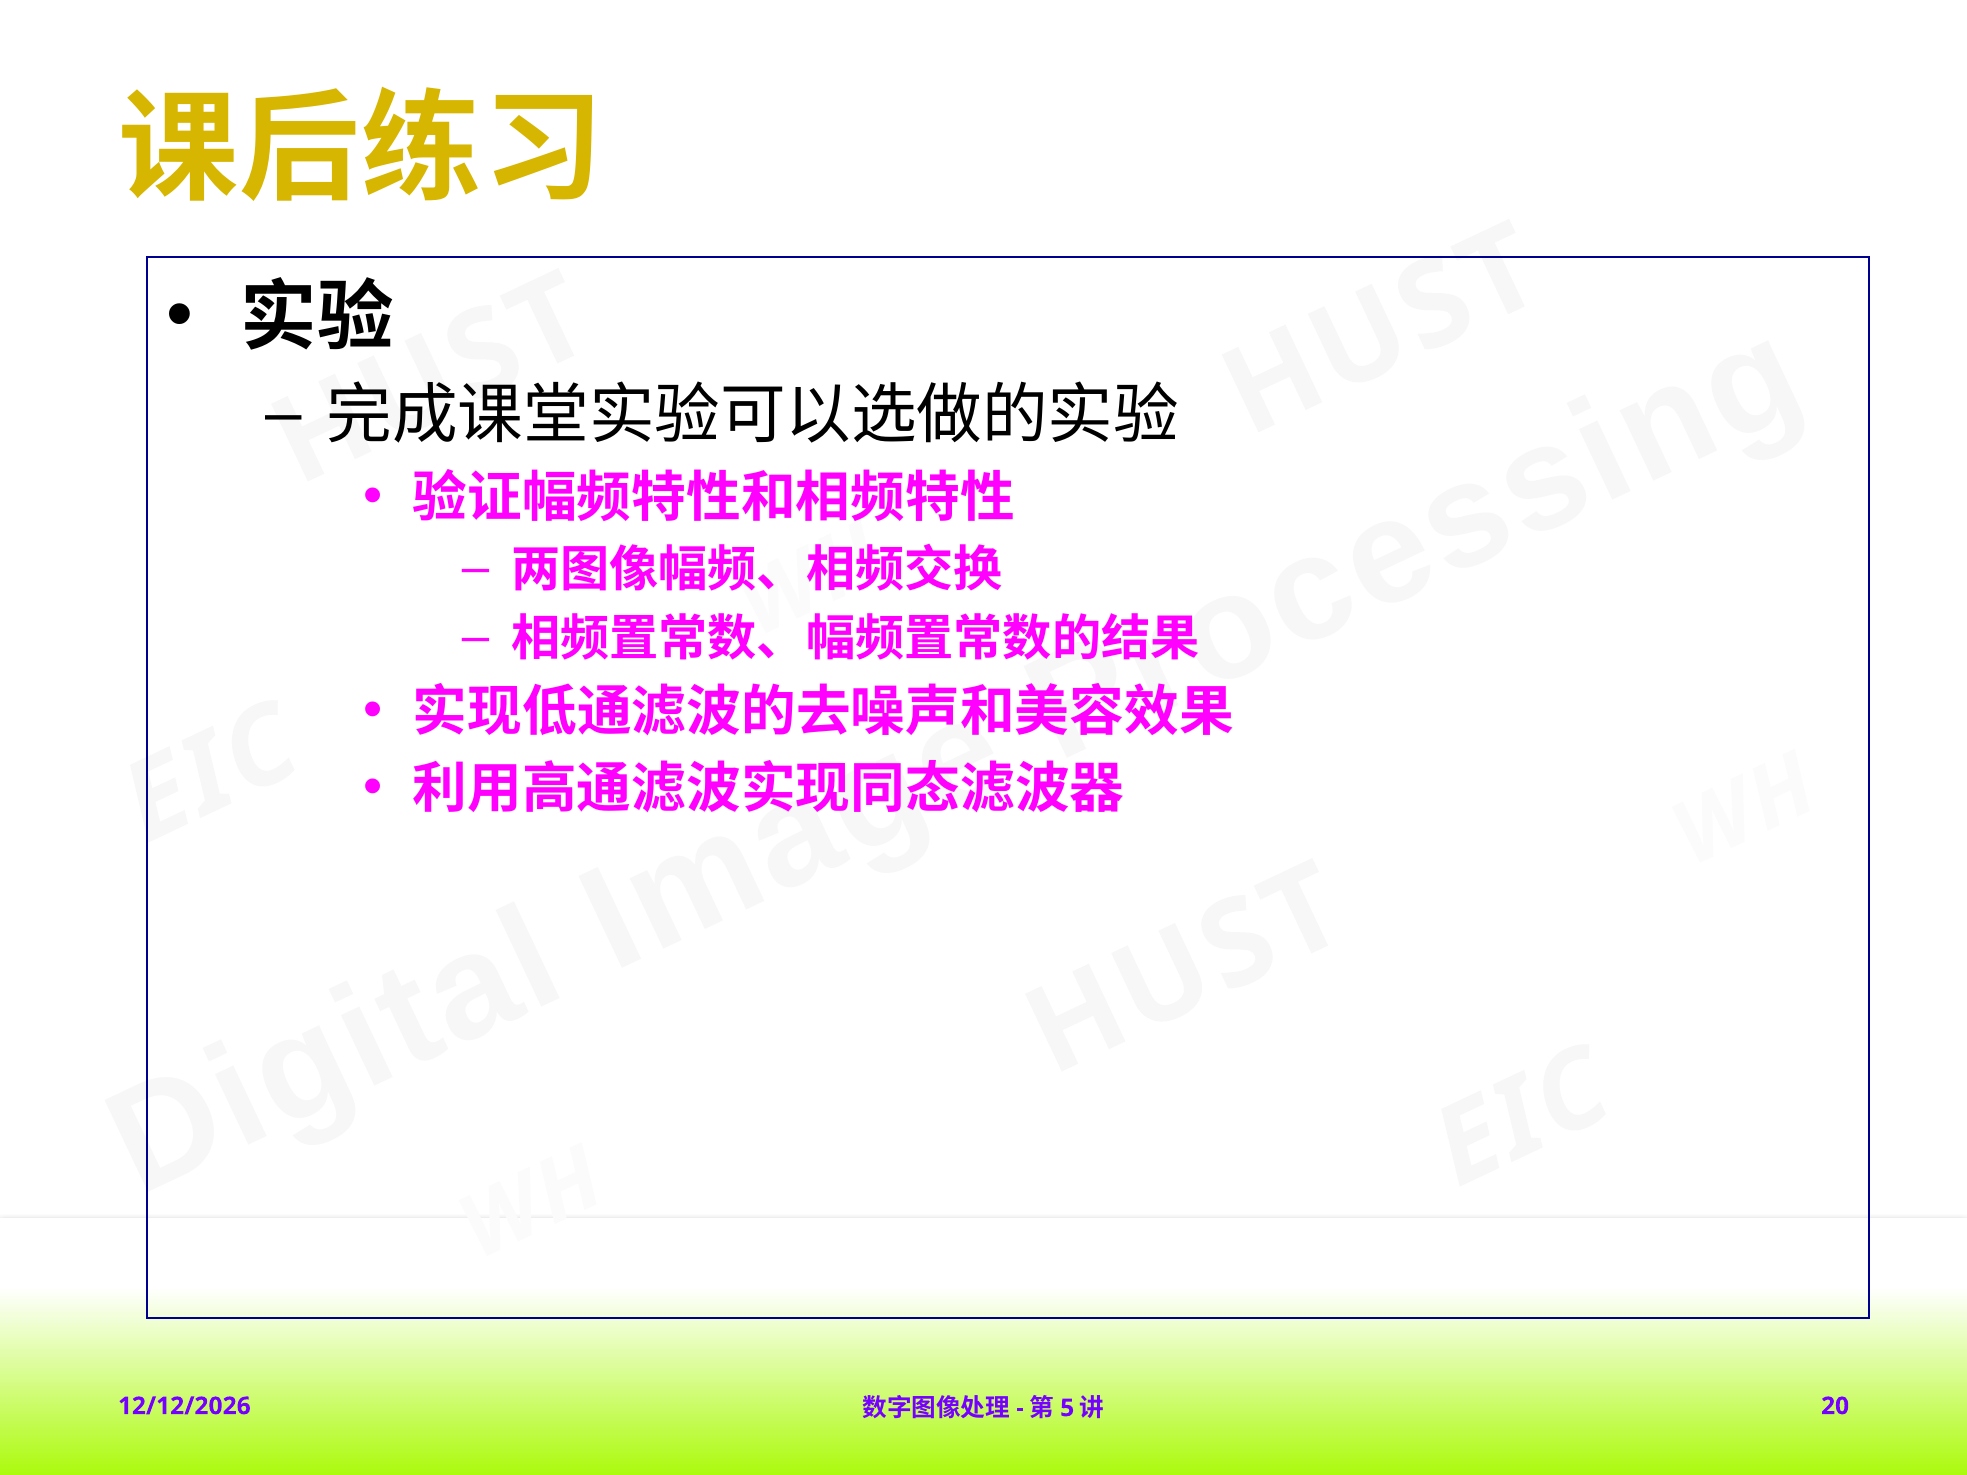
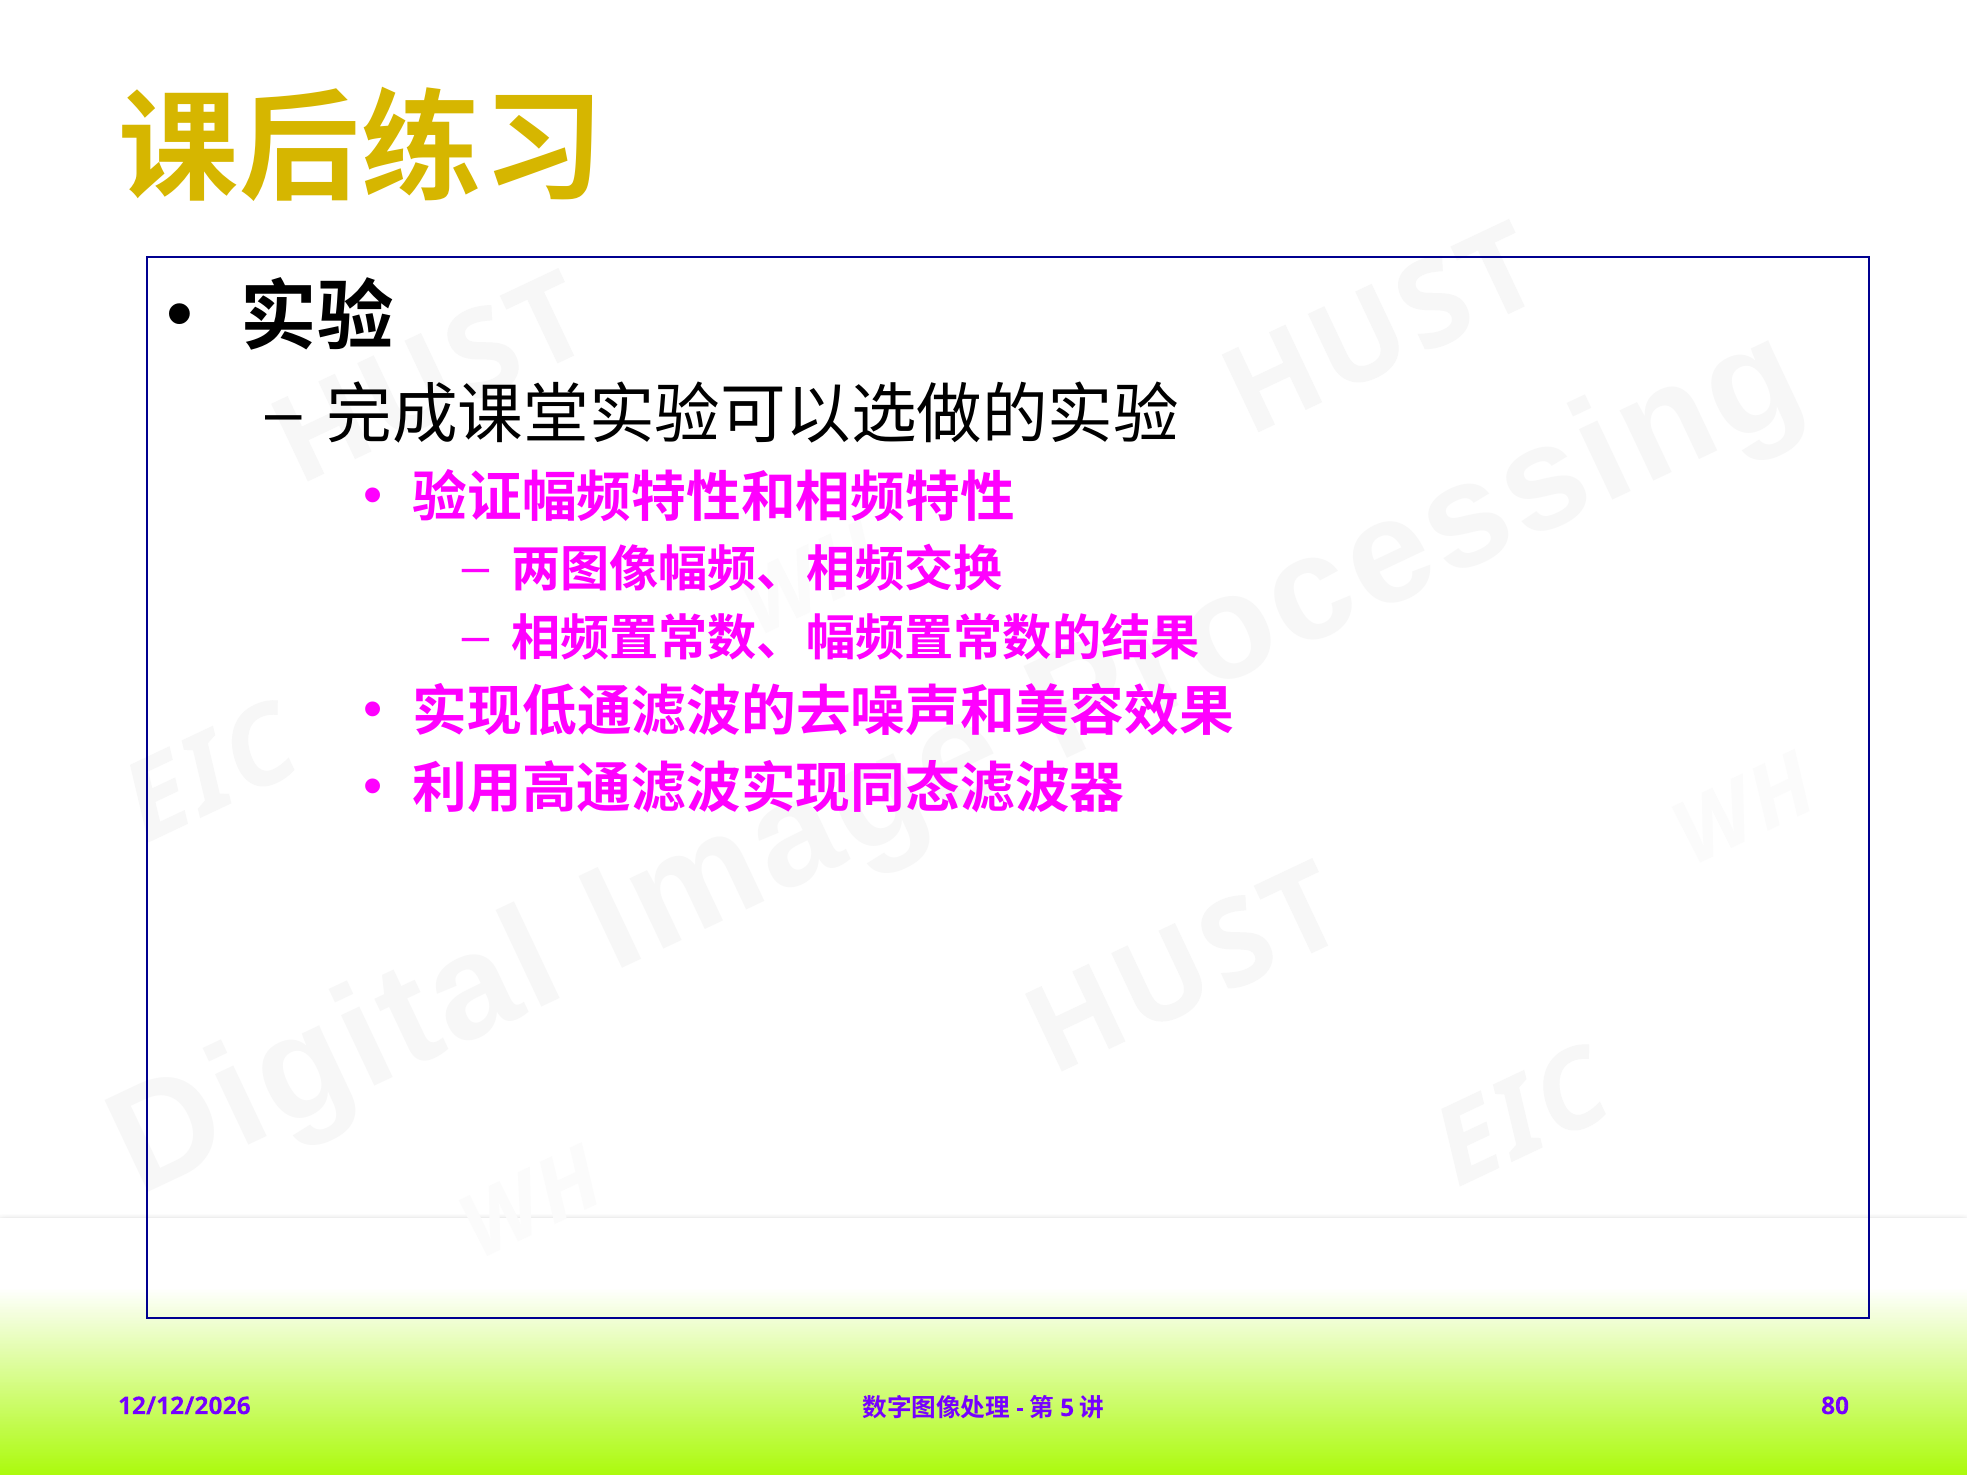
20: 20 -> 80
